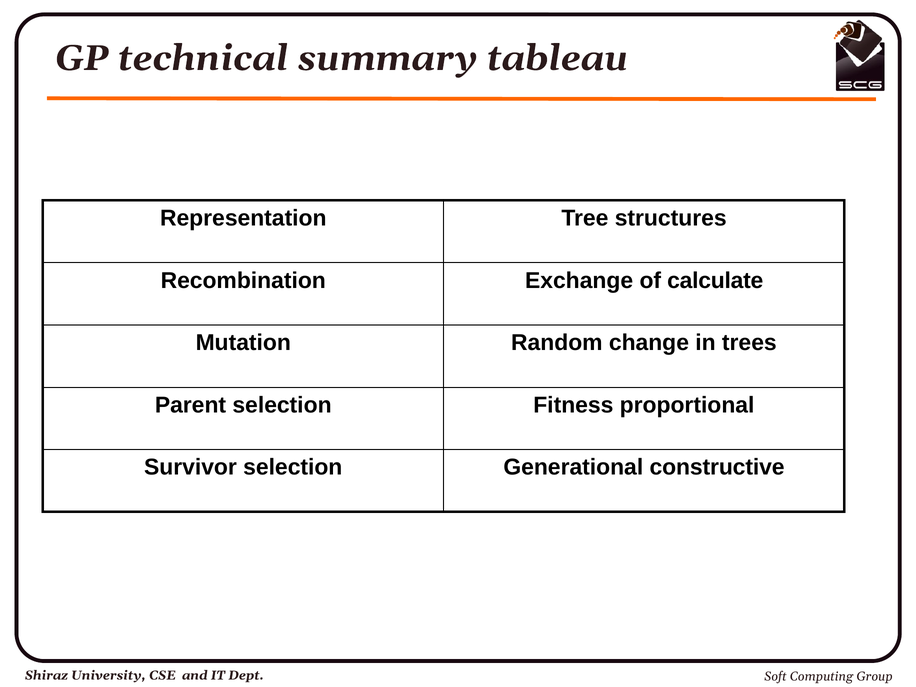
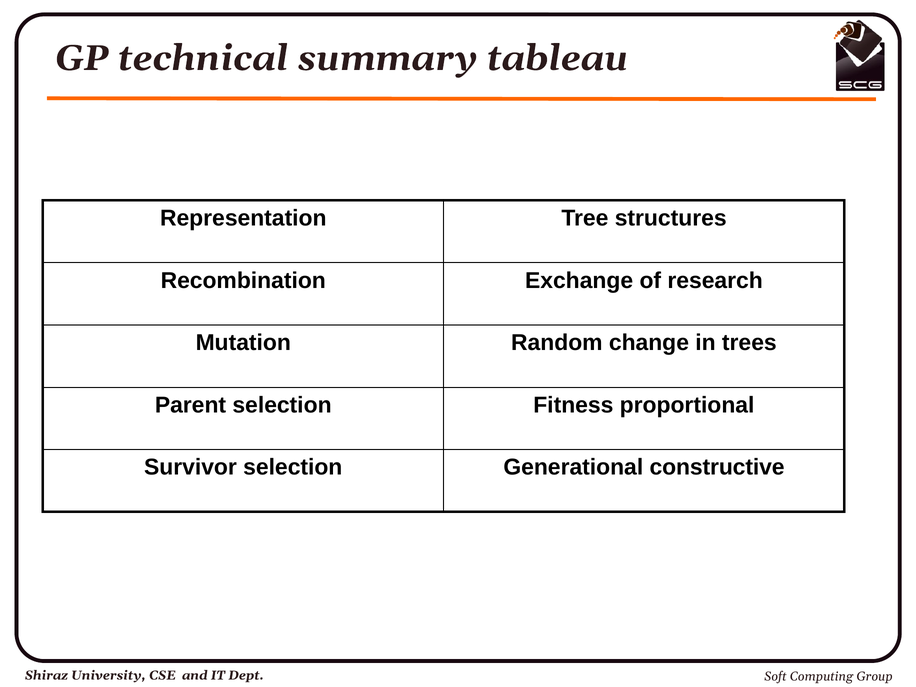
calculate: calculate -> research
